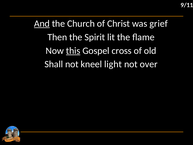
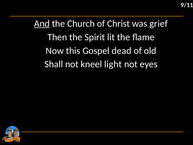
this underline: present -> none
cross: cross -> dead
over: over -> eyes
